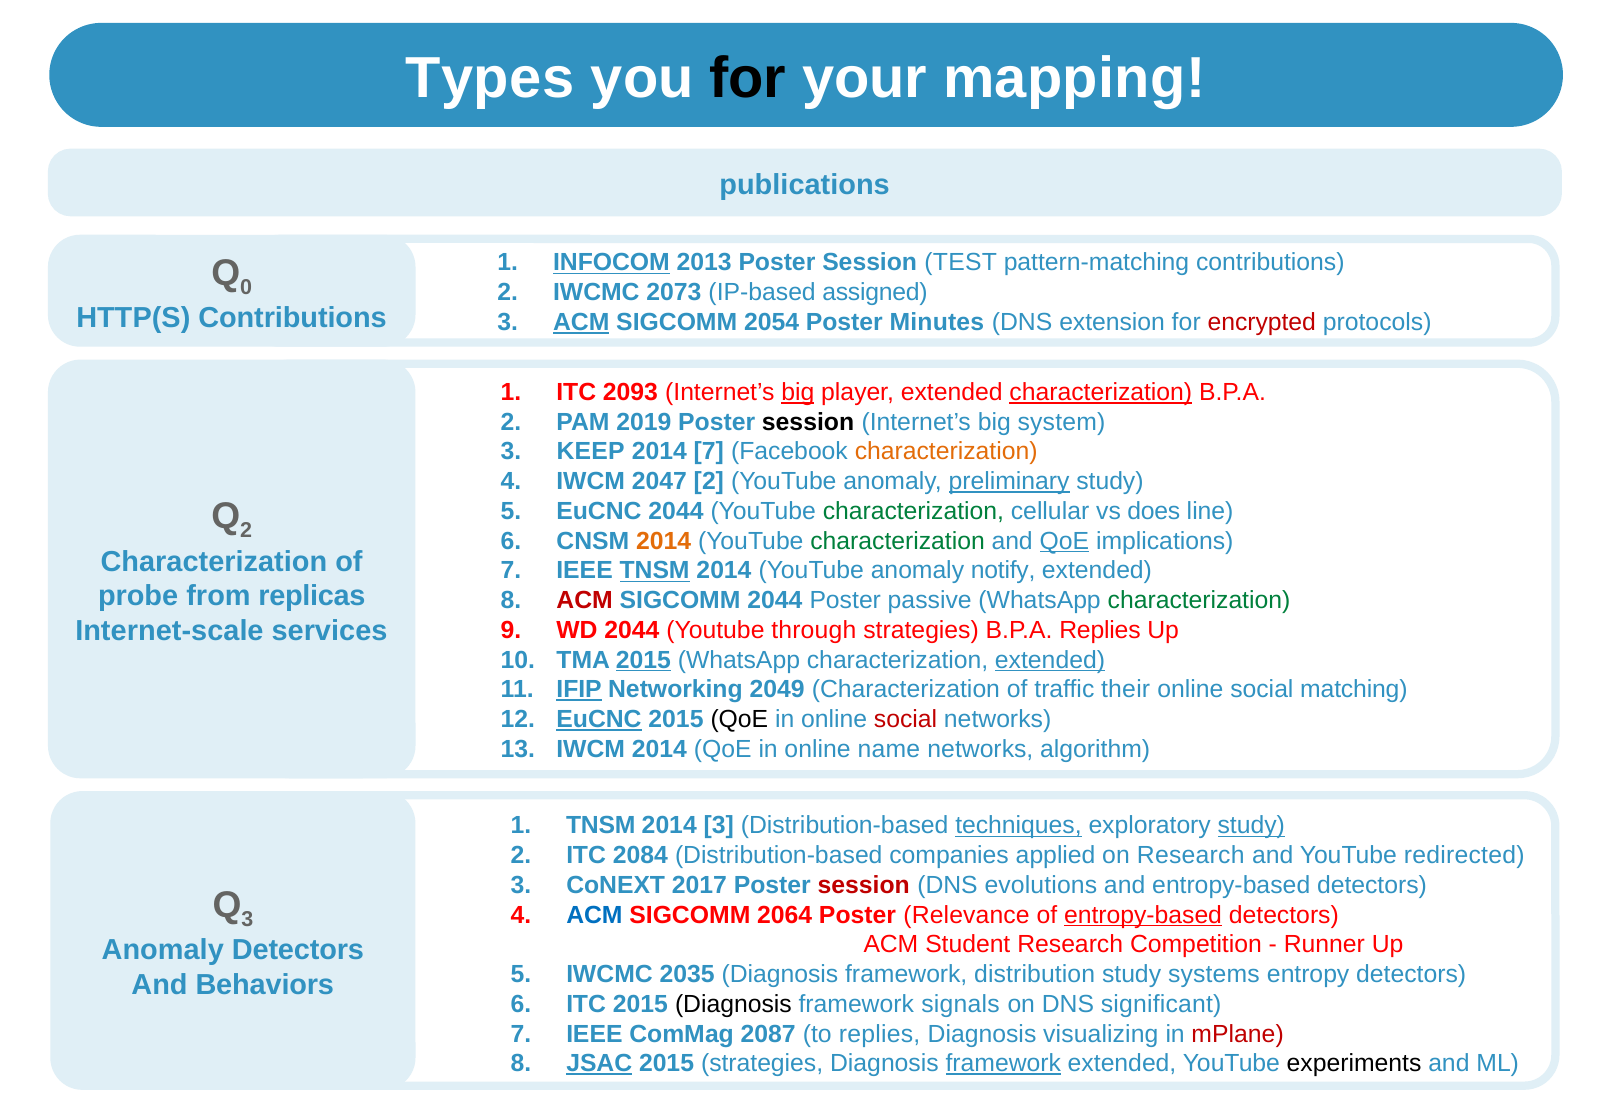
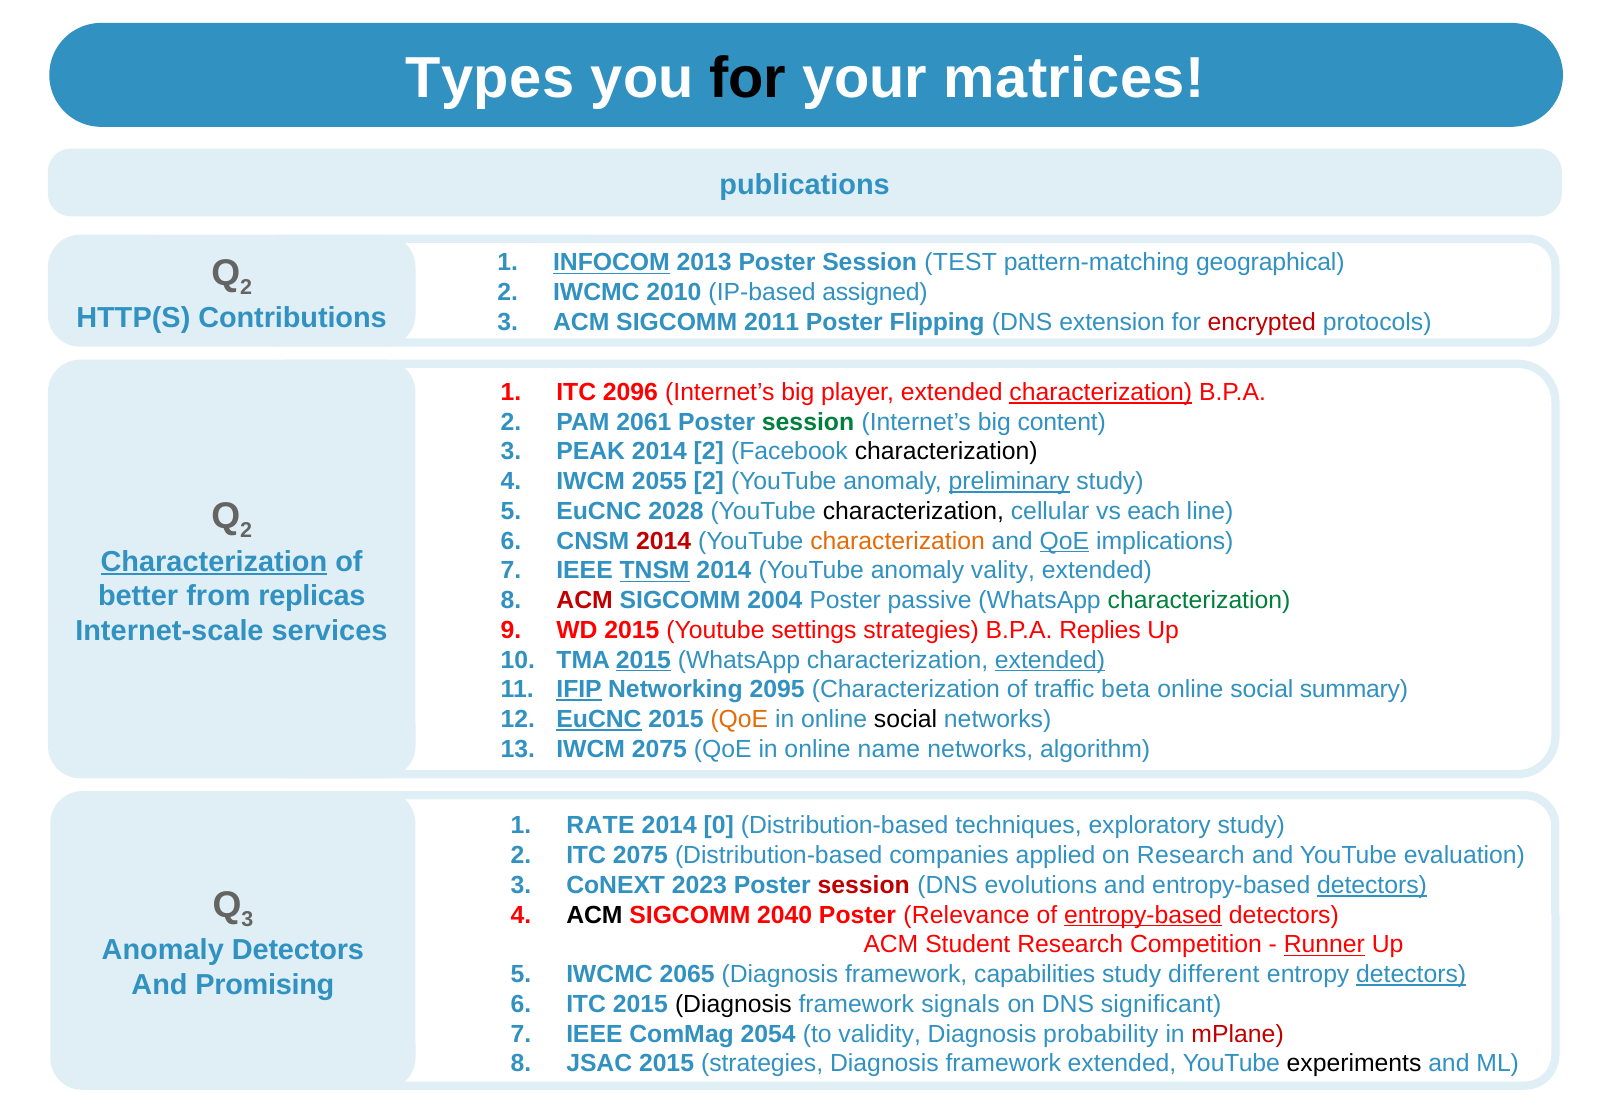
mapping: mapping -> matrices
pattern-matching contributions: contributions -> geographical
0 at (246, 287): 0 -> 2
2073: 2073 -> 2010
ACM at (581, 322) underline: present -> none
2054: 2054 -> 2011
Minutes: Minutes -> Flipping
2093: 2093 -> 2096
big at (798, 392) underline: present -> none
2019: 2019 -> 2061
session at (808, 422) colour: black -> green
system: system -> content
KEEP: KEEP -> PEAK
2014 7: 7 -> 2
characterization at (946, 452) colour: orange -> black
2047: 2047 -> 2055
EuCNC 2044: 2044 -> 2028
characterization at (913, 511) colour: green -> black
does: does -> each
2014 at (664, 541) colour: orange -> red
characterization at (898, 541) colour: green -> orange
Characterization at (214, 561) underline: none -> present
notify: notify -> vality
probe: probe -> better
SIGCOMM 2044: 2044 -> 2004
WD 2044: 2044 -> 2015
through: through -> settings
2049: 2049 -> 2095
their: their -> beta
matching: matching -> summary
QoE at (739, 719) colour: black -> orange
social at (906, 719) colour: red -> black
IWCM 2014: 2014 -> 2075
1 TNSM: TNSM -> RATE
2014 3: 3 -> 0
techniques underline: present -> none
study at (1251, 825) underline: present -> none
ITC 2084: 2084 -> 2075
redirected: redirected -> evaluation
2017: 2017 -> 2023
detectors at (1372, 885) underline: none -> present
ACM at (594, 915) colour: blue -> black
2064: 2064 -> 2040
Runner underline: none -> present
2035: 2035 -> 2065
distribution: distribution -> capabilities
systems: systems -> different
detectors at (1411, 974) underline: none -> present
Behaviors: Behaviors -> Promising
2087: 2087 -> 2054
to replies: replies -> validity
visualizing: visualizing -> probability
JSAC underline: present -> none
framework at (1003, 1063) underline: present -> none
